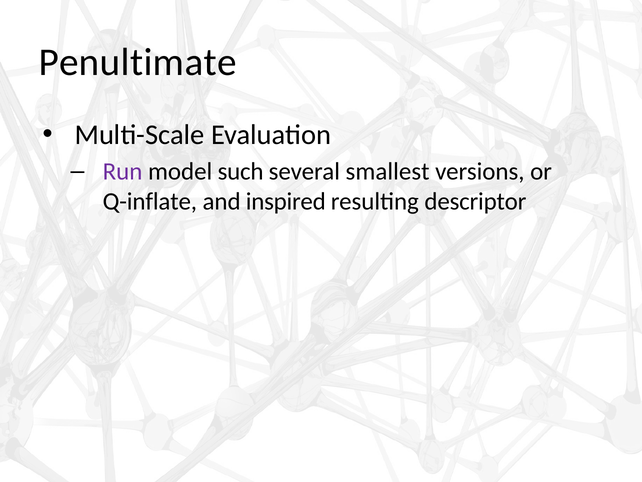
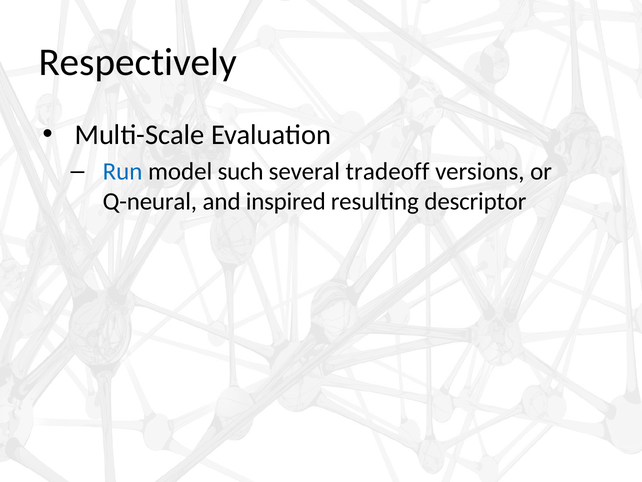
Penultimate: Penultimate -> Respectively
Run colour: purple -> blue
smallest: smallest -> tradeoff
Q-inflate: Q-inflate -> Q-neural
